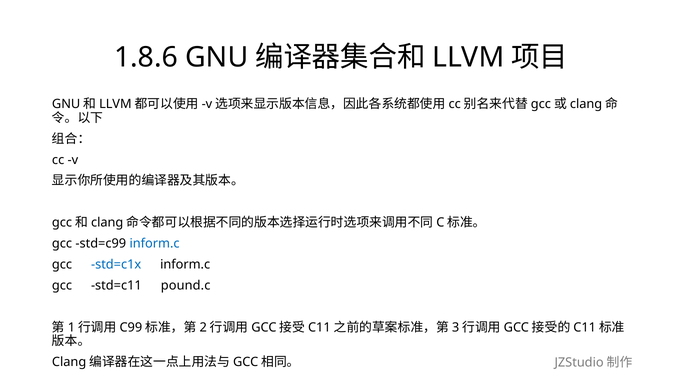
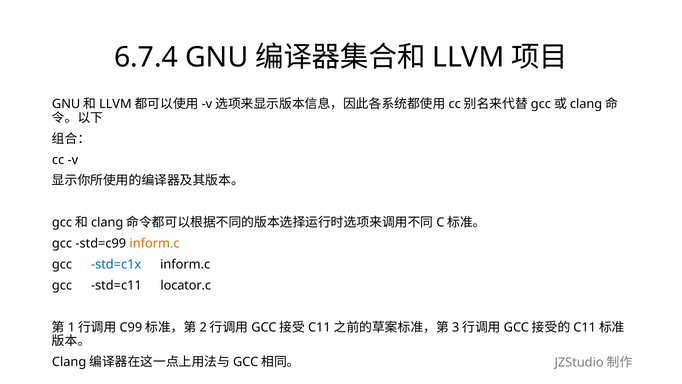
1.8.6: 1.8.6 -> 6.7.4
inform.c at (155, 243) colour: blue -> orange
pound.c: pound.c -> locator.c
